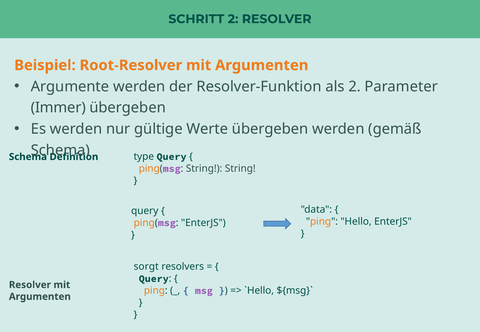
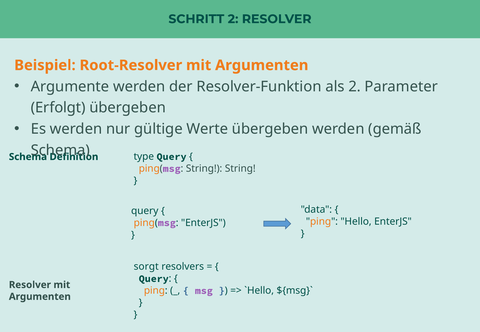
Immer: Immer -> Erfolgt
